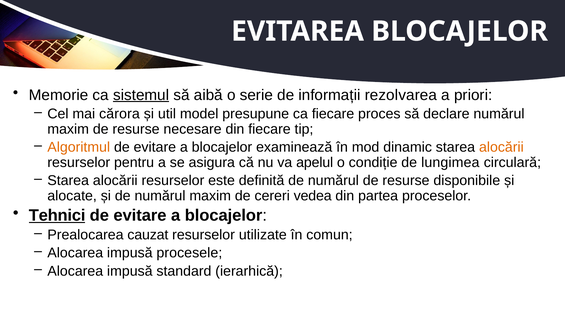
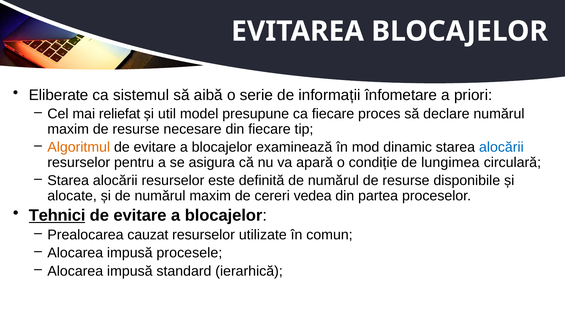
Memorie: Memorie -> Eliberate
sistemul underline: present -> none
rezolvarea: rezolvarea -> înfometare
cărora: cărora -> reliefat
alocării at (501, 147) colour: orange -> blue
apelul: apelul -> apară
